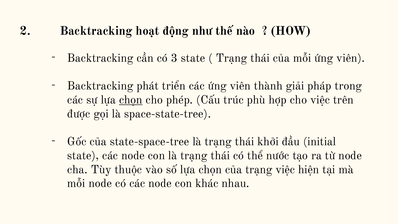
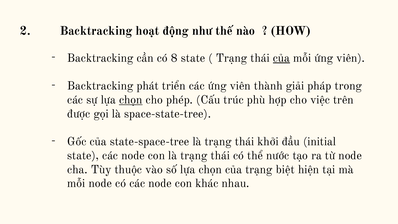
3: 3 -> 8
của at (281, 58) underline: none -> present
trạng việc: việc -> biệt
